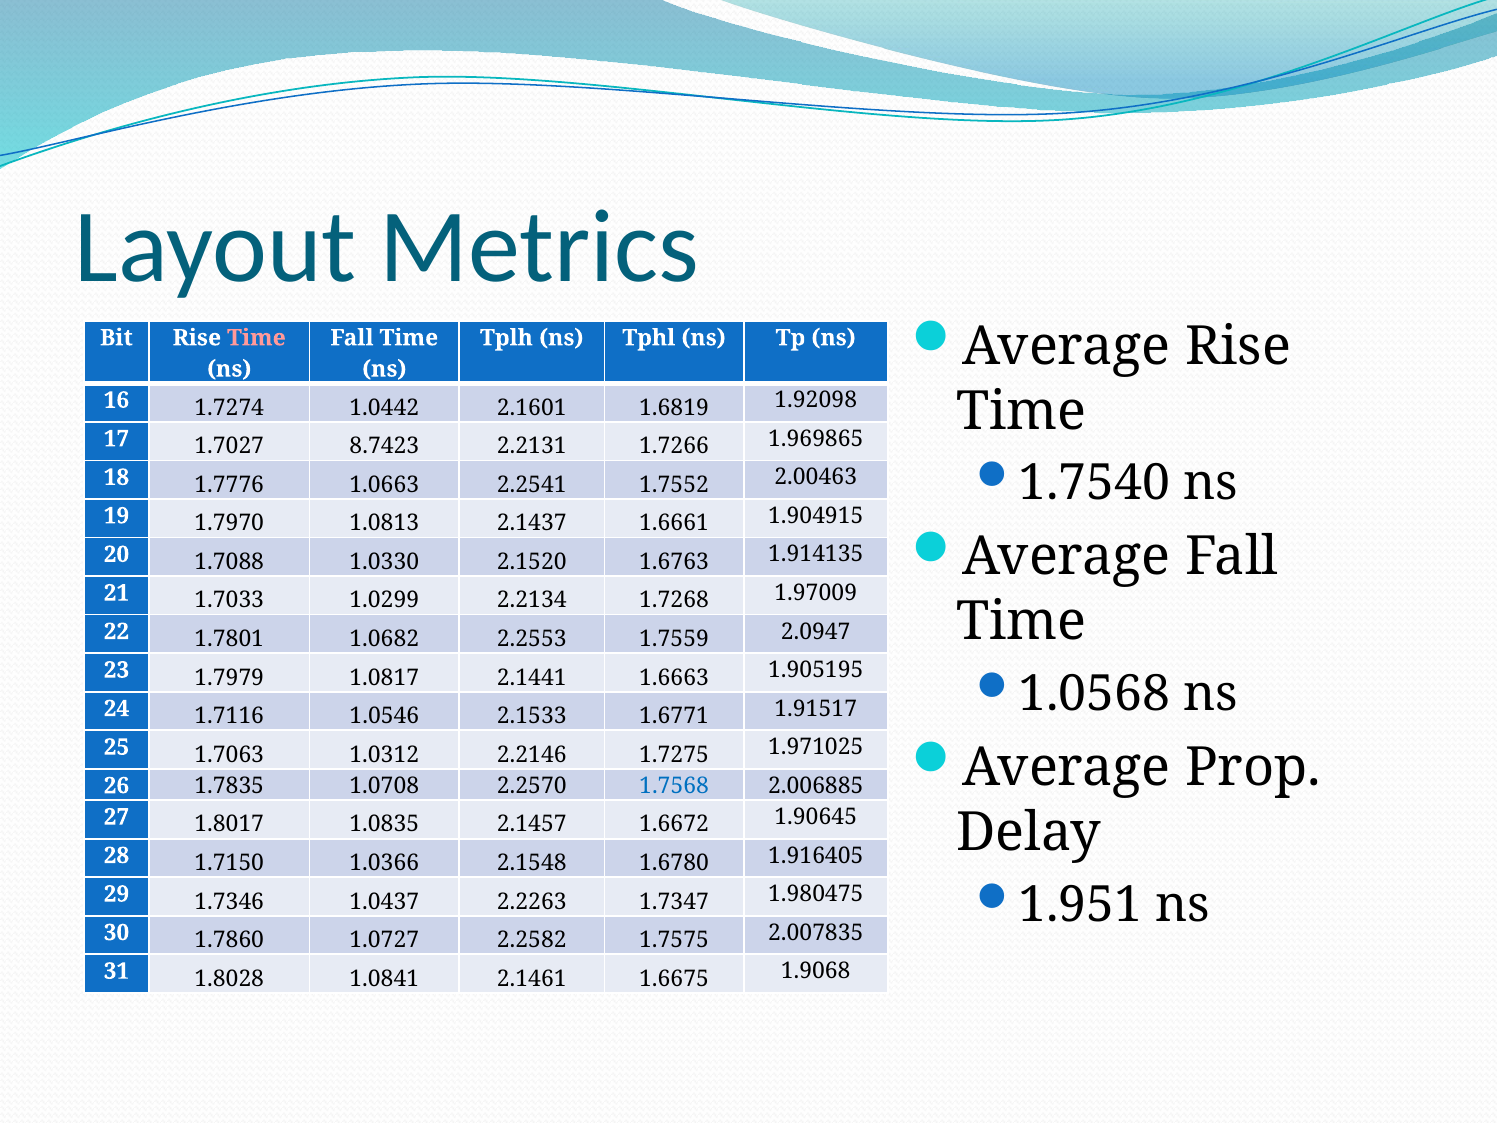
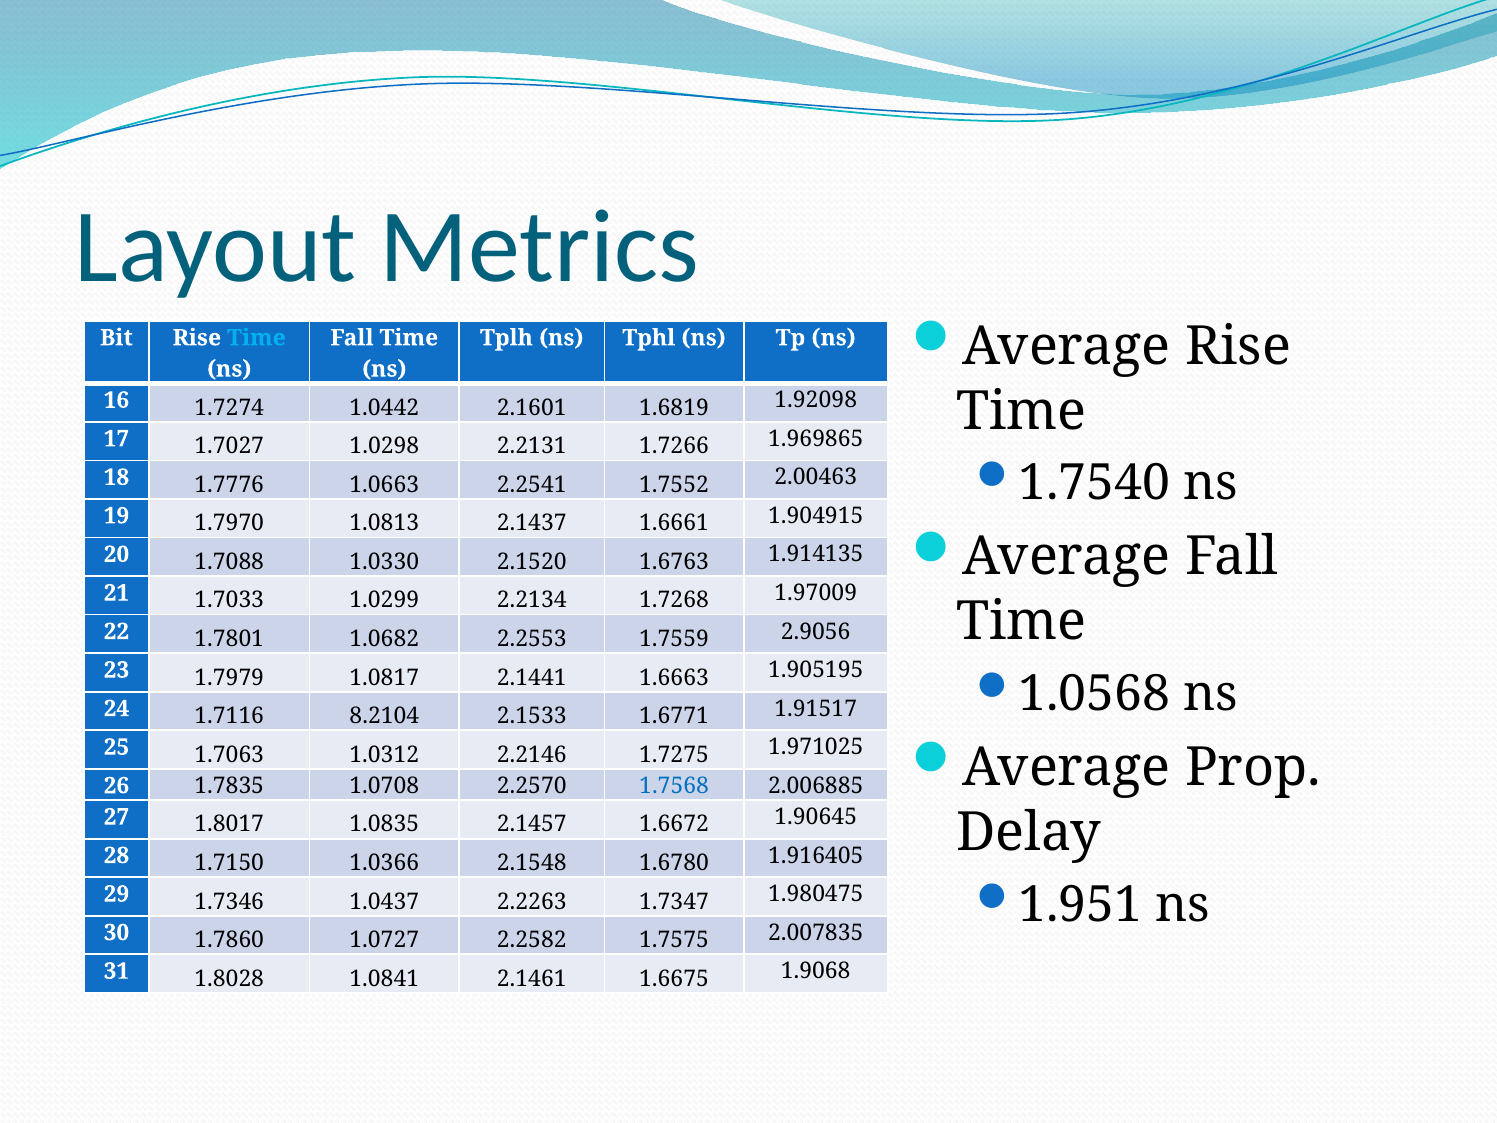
Time at (256, 338) colour: pink -> light blue
8.7423: 8.7423 -> 1.0298
2.0947: 2.0947 -> 2.9056
1.0546: 1.0546 -> 8.2104
